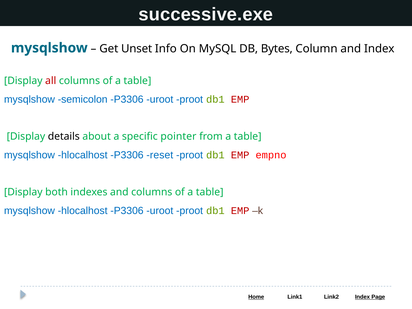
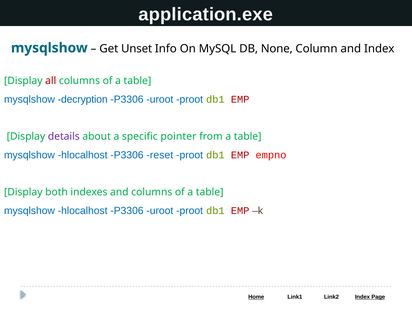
successive.exe: successive.exe -> application.exe
Bytes: Bytes -> None
semicolon: semicolon -> decryption
details colour: black -> purple
